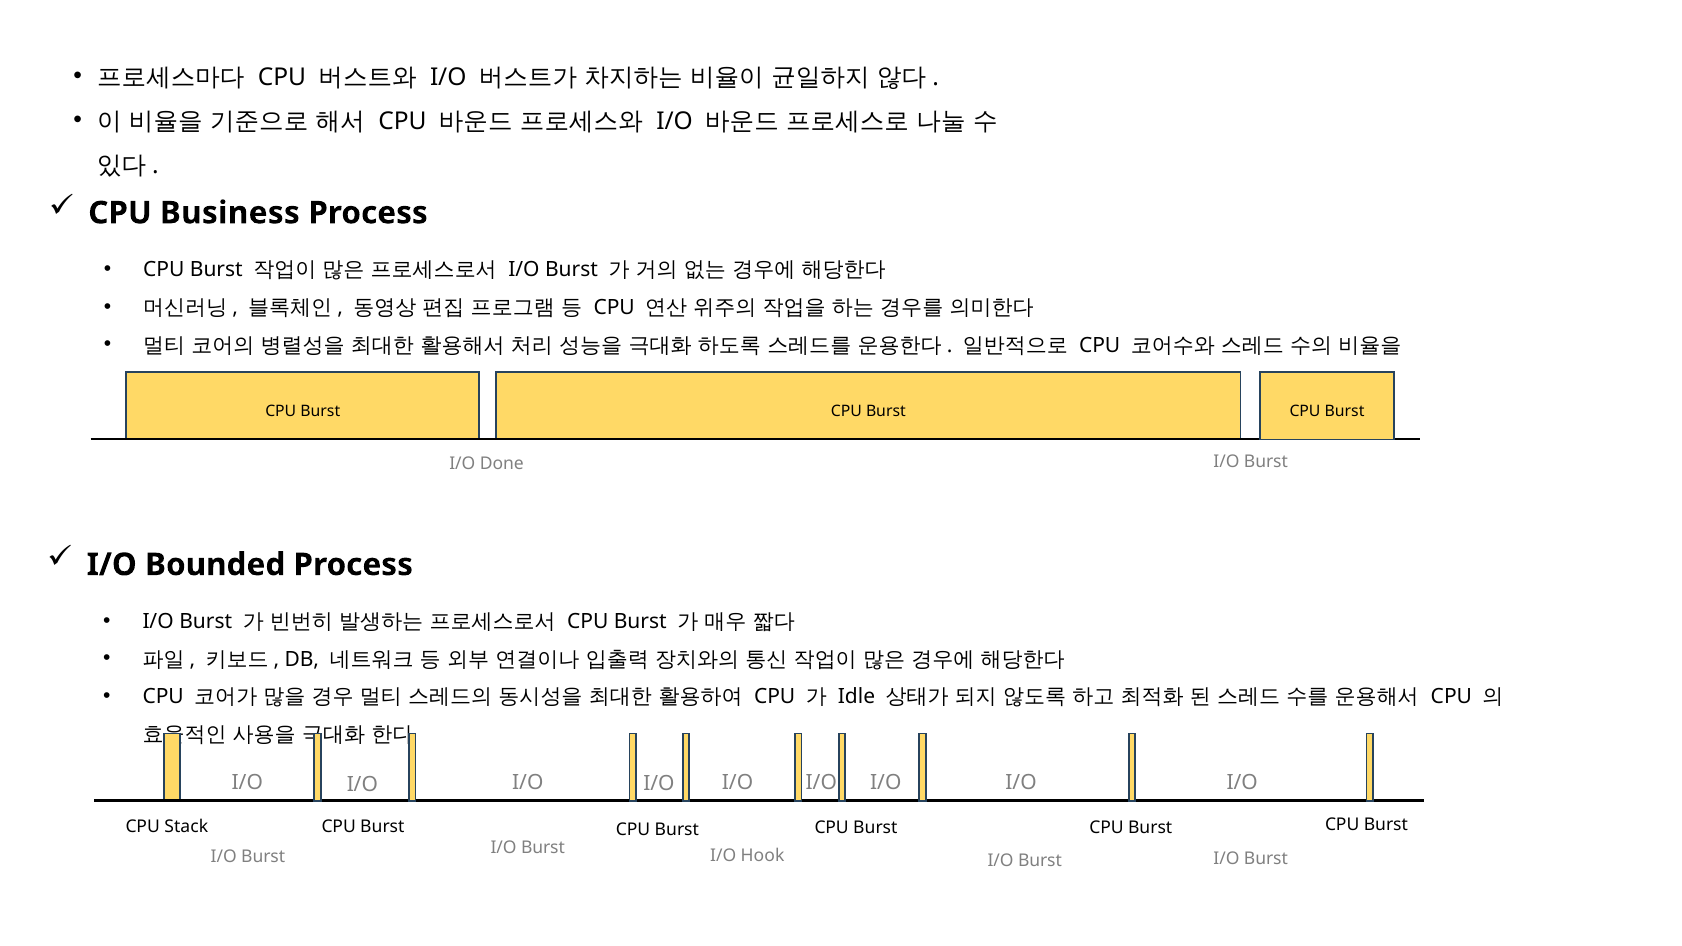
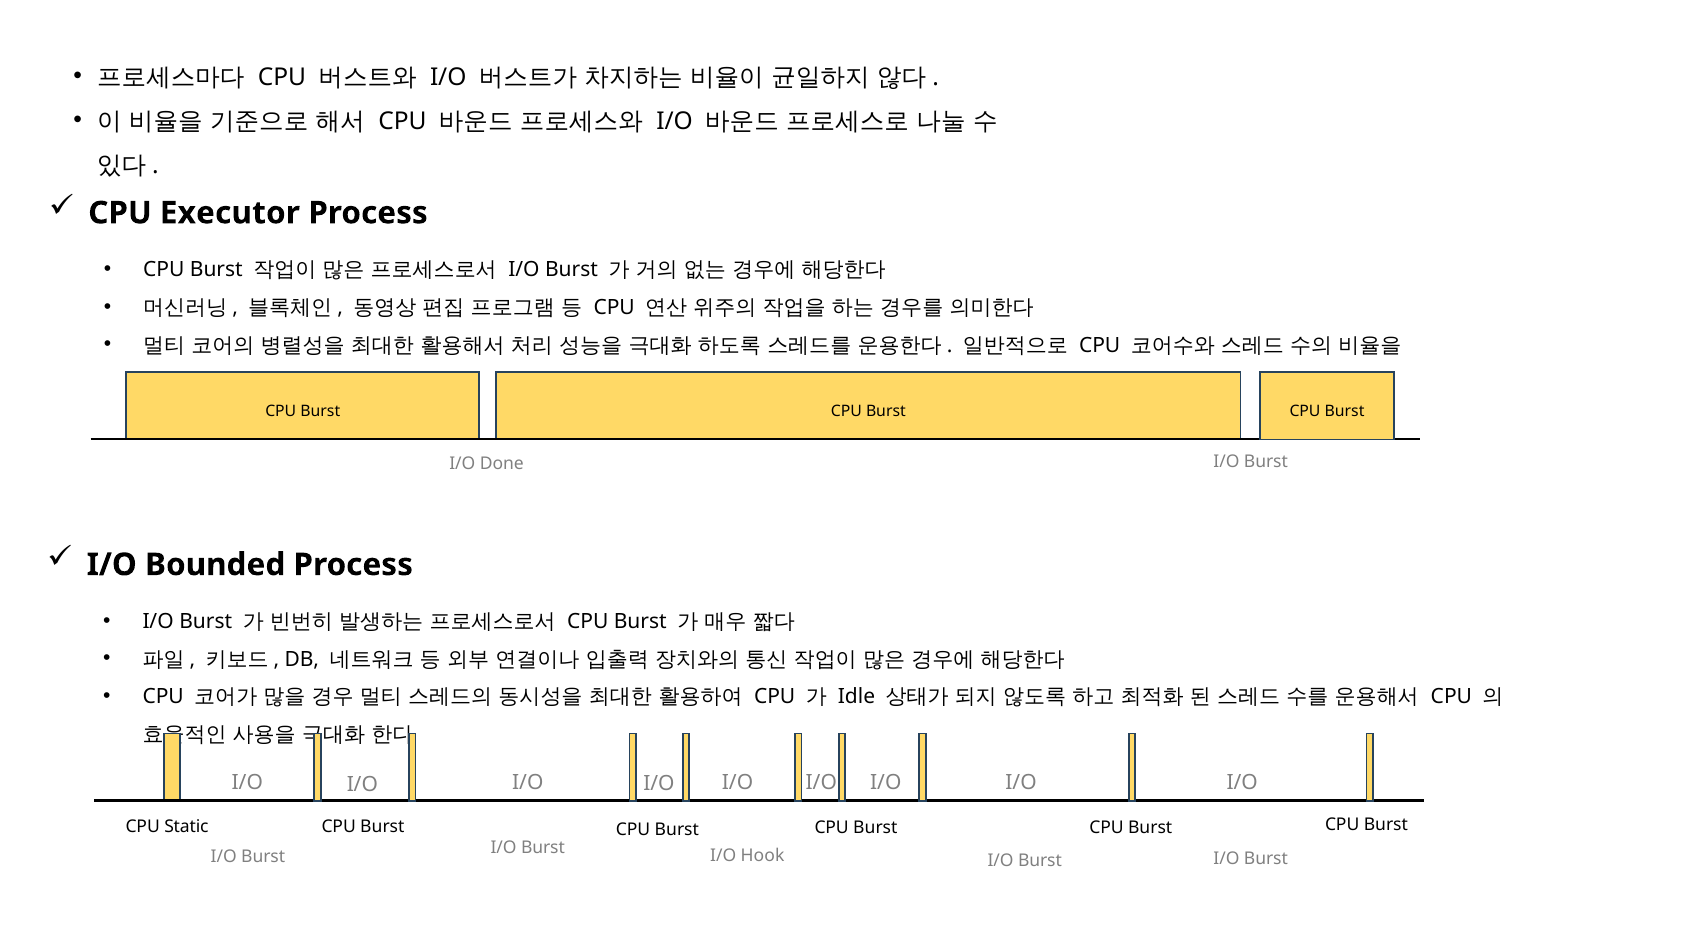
Business: Business -> Executor
Stack: Stack -> Static
